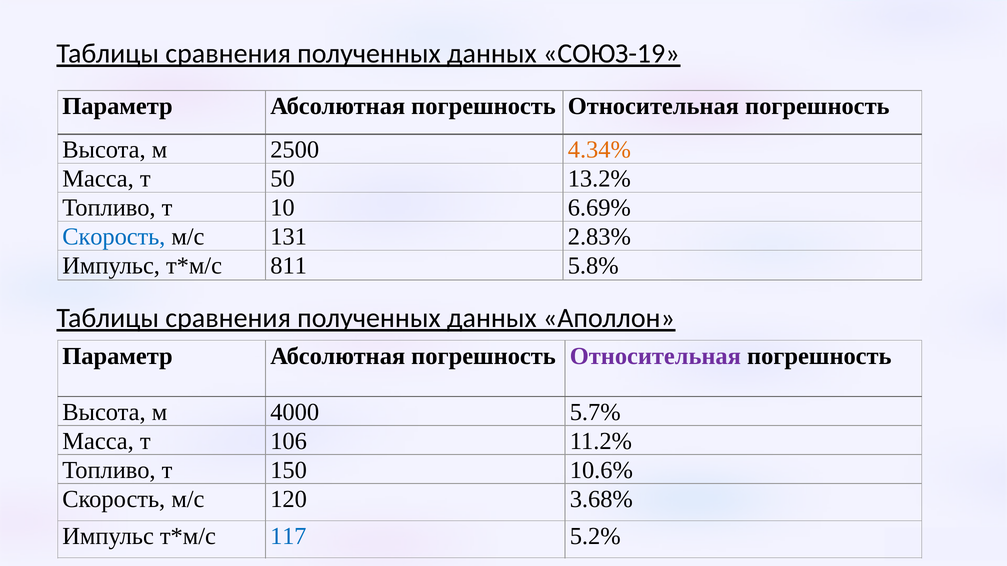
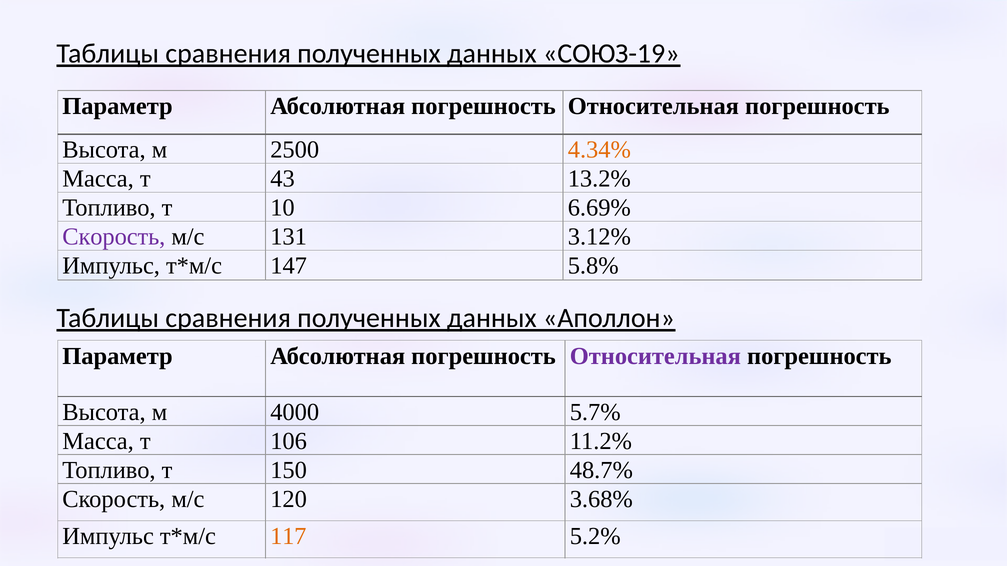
50: 50 -> 43
Скорость at (114, 237) colour: blue -> purple
2.83%: 2.83% -> 3.12%
811: 811 -> 147
10.6%: 10.6% -> 48.7%
117 colour: blue -> orange
